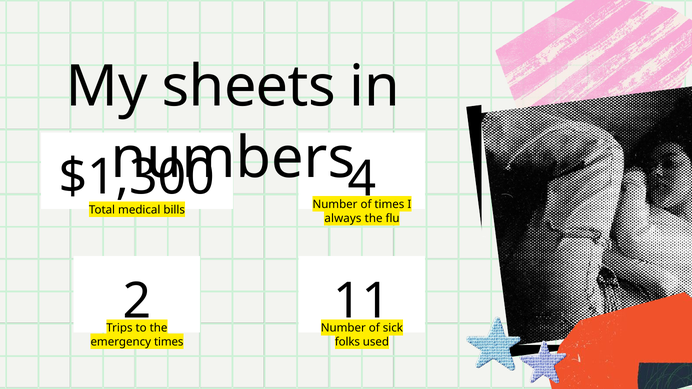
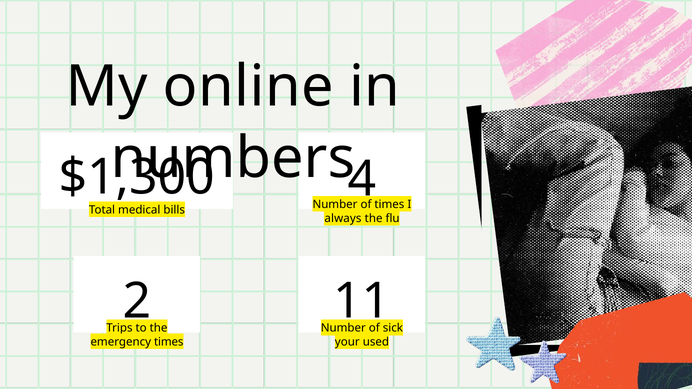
sheets: sheets -> online
folks: folks -> your
